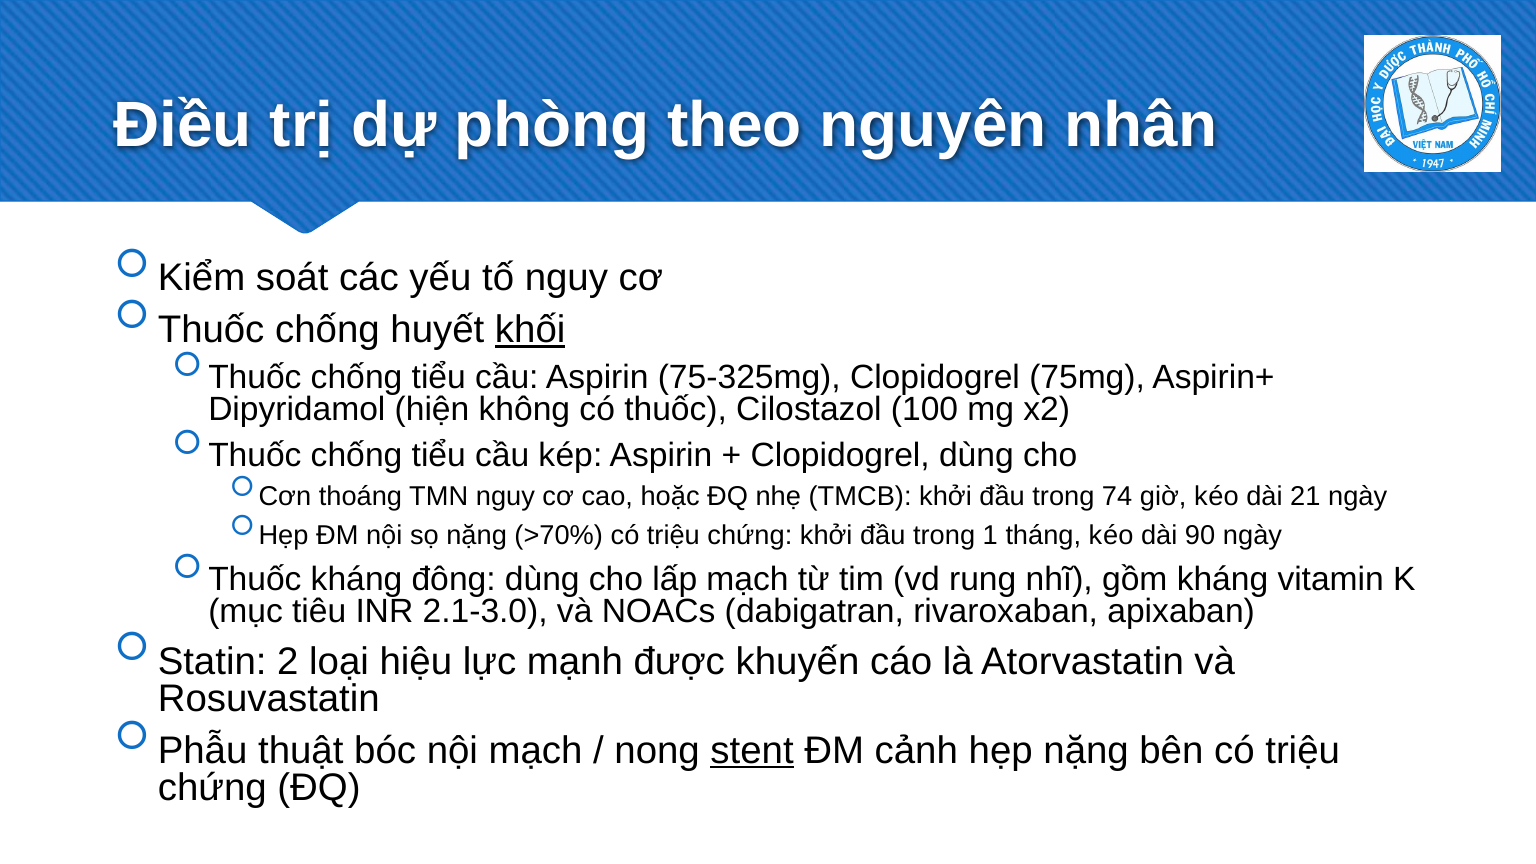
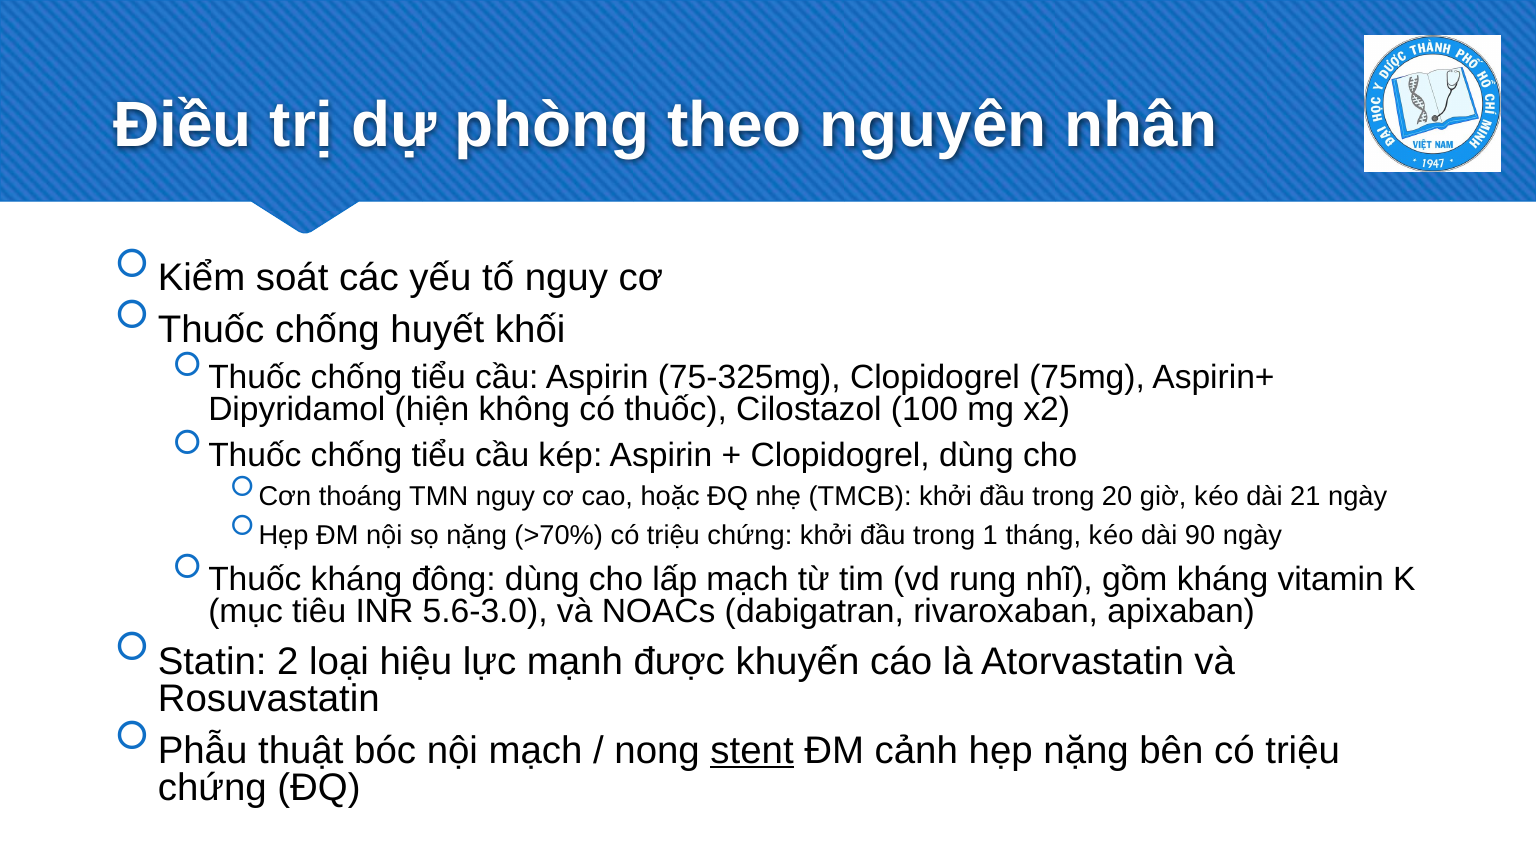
khối underline: present -> none
74: 74 -> 20
2.1-3.0: 2.1-3.0 -> 5.6-3.0
